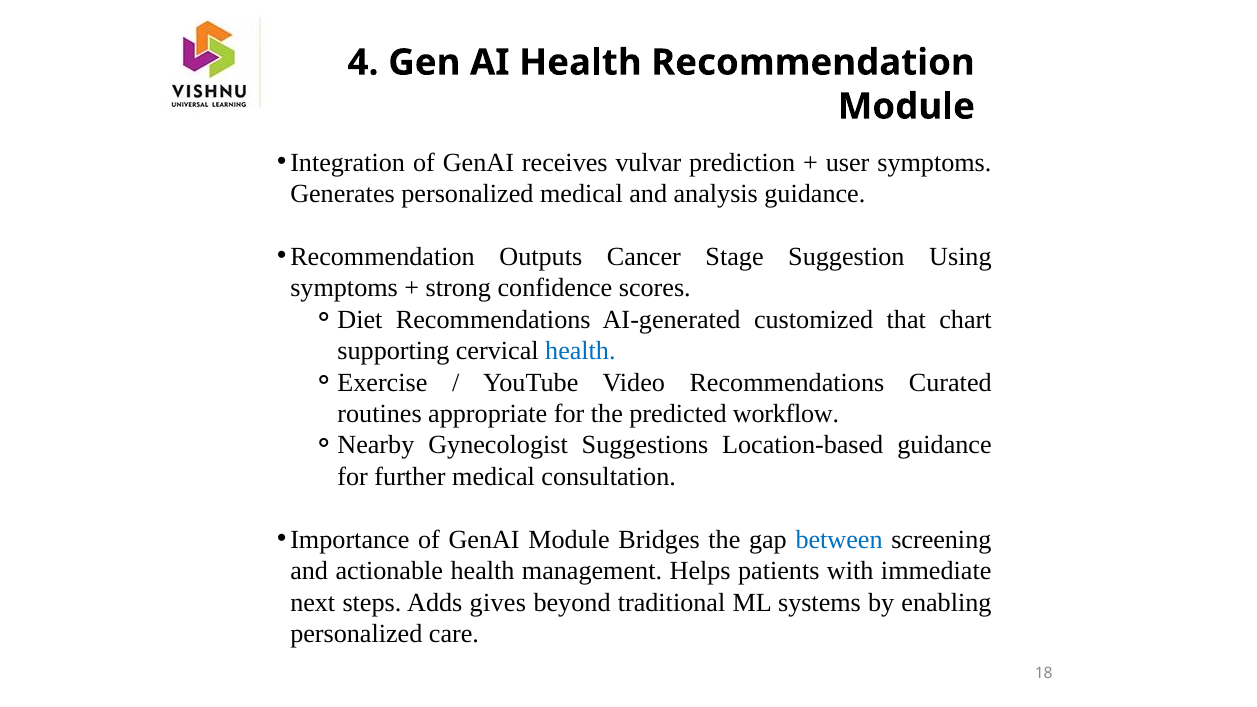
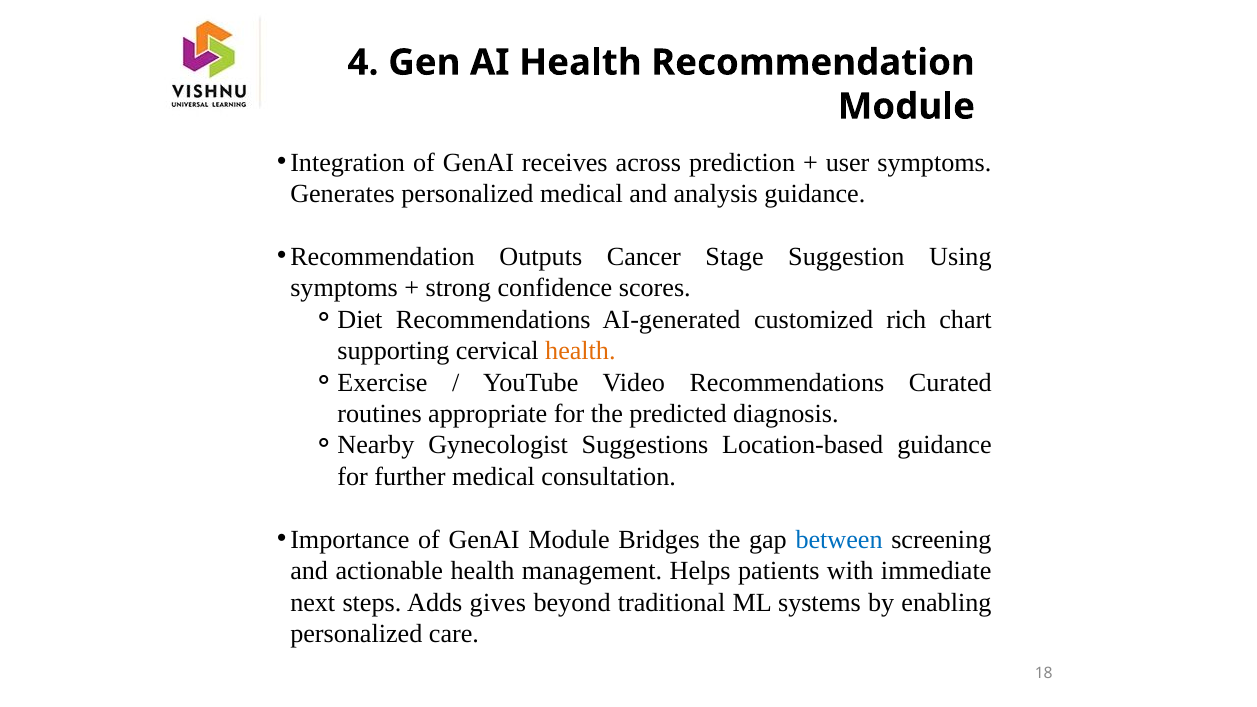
vulvar: vulvar -> across
that: that -> rich
health at (580, 351) colour: blue -> orange
workflow: workflow -> diagnosis
